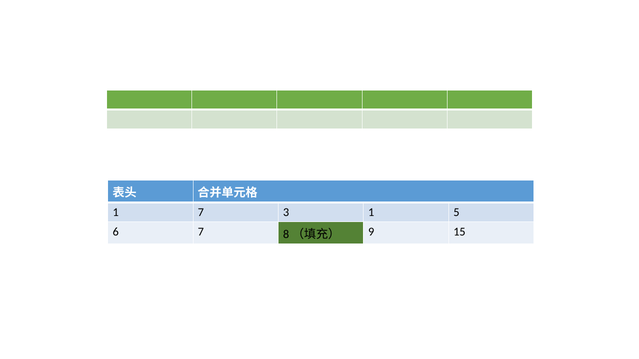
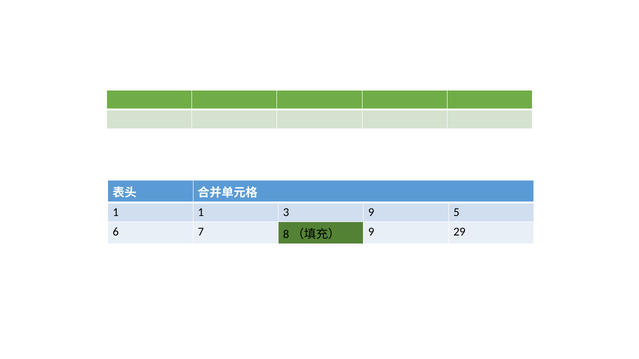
1 7: 7 -> 1
3 1: 1 -> 9
15: 15 -> 29
